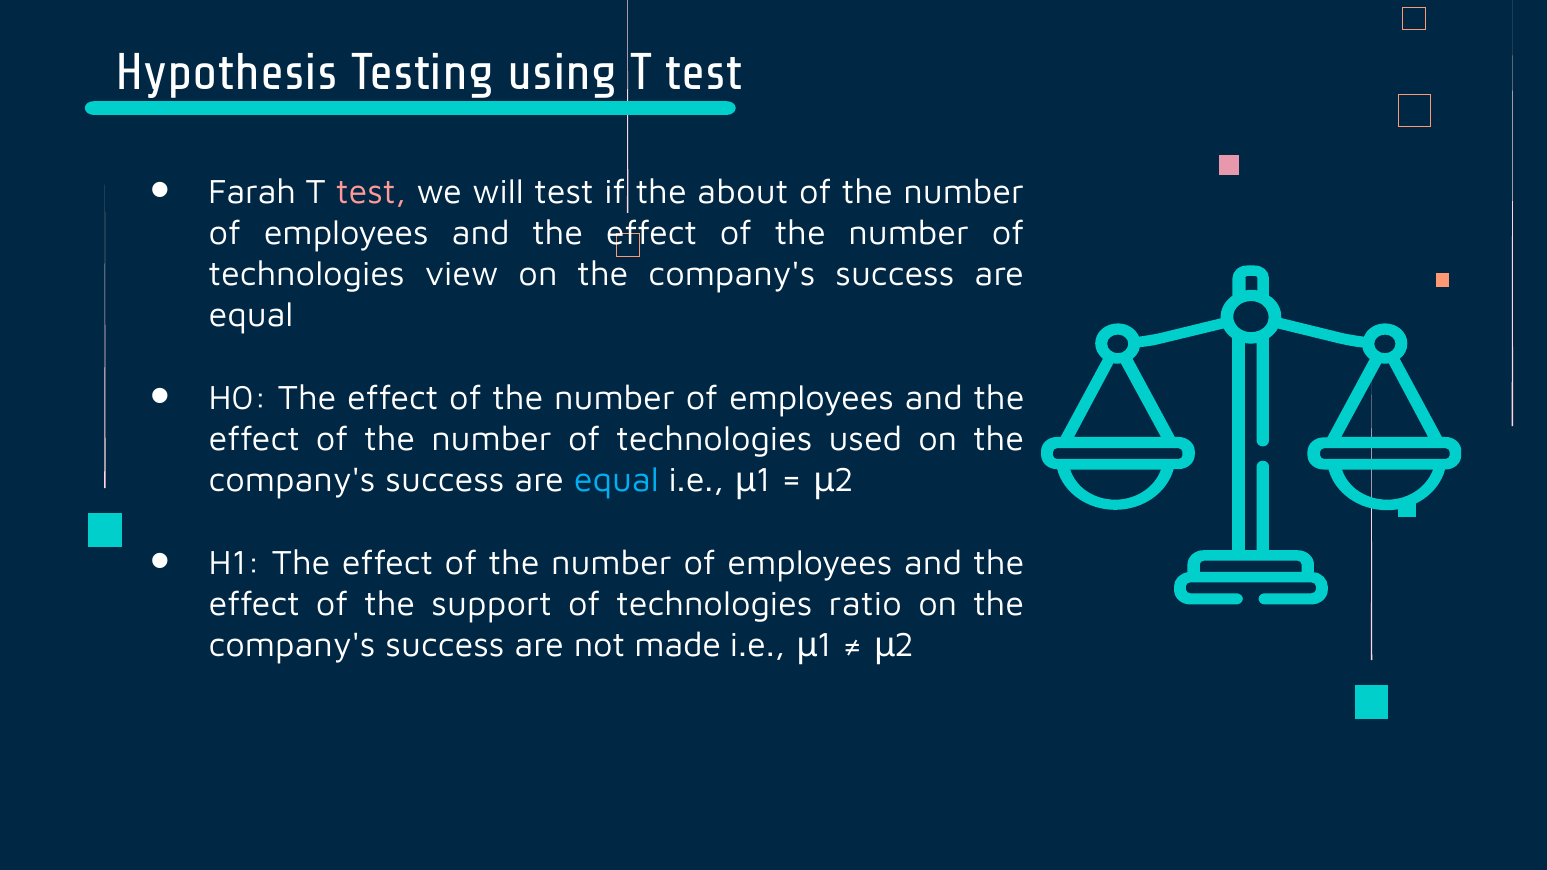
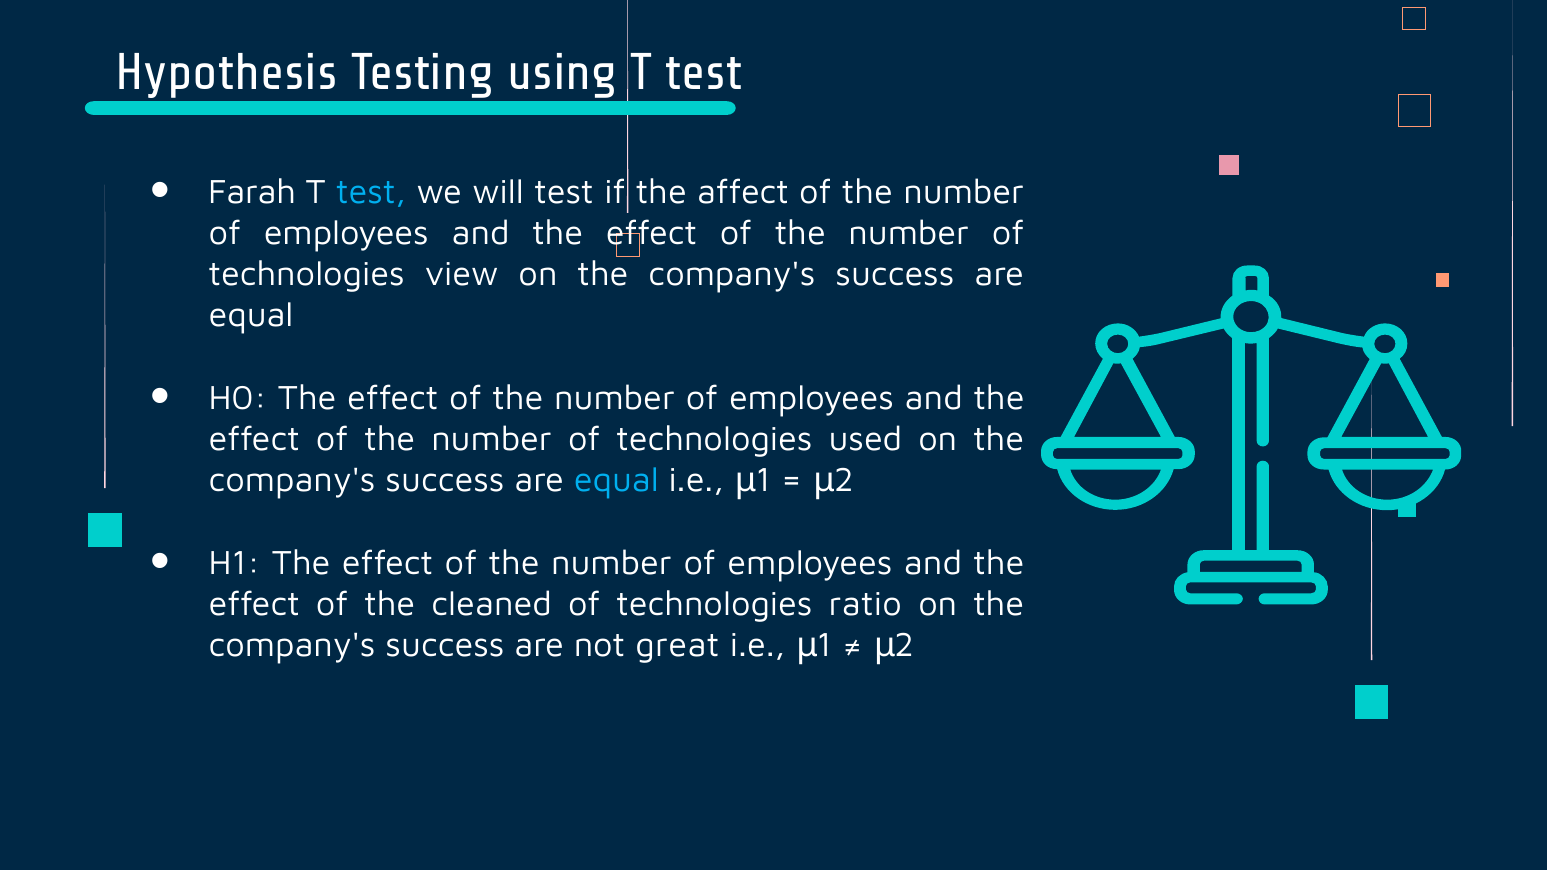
test at (371, 192) colour: pink -> light blue
about: about -> affect
support: support -> cleaned
made: made -> great
